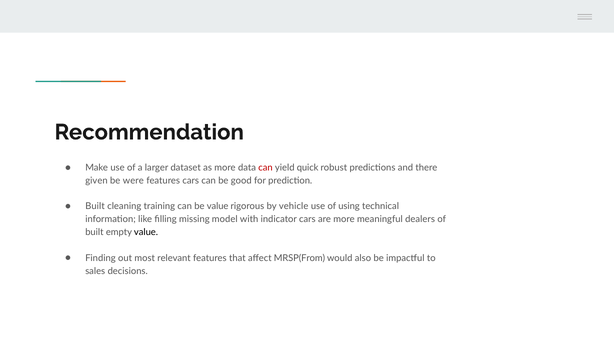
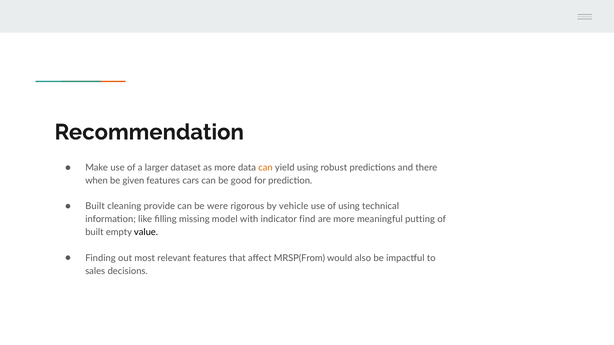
can at (266, 168) colour: red -> orange
yield quick: quick -> using
given: given -> when
were: were -> given
training: training -> provide
be value: value -> were
indicator cars: cars -> find
dealers: dealers -> putting
